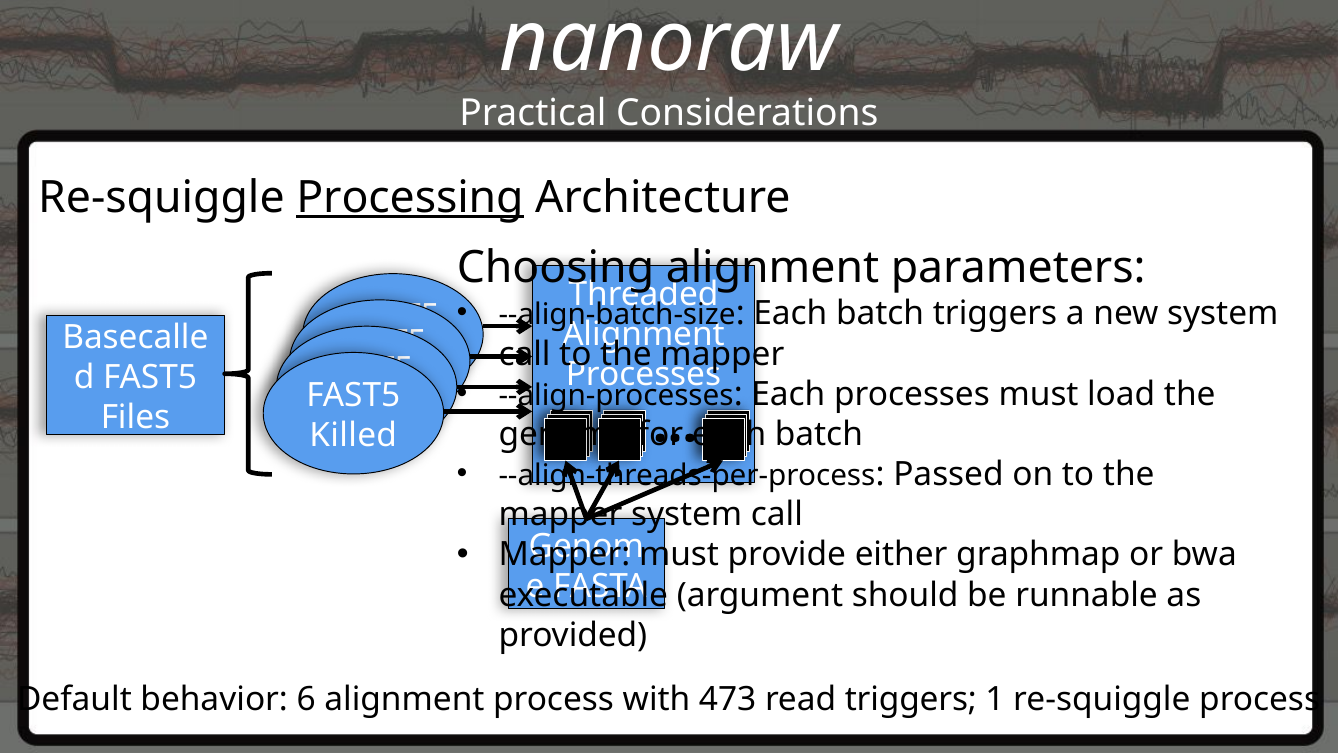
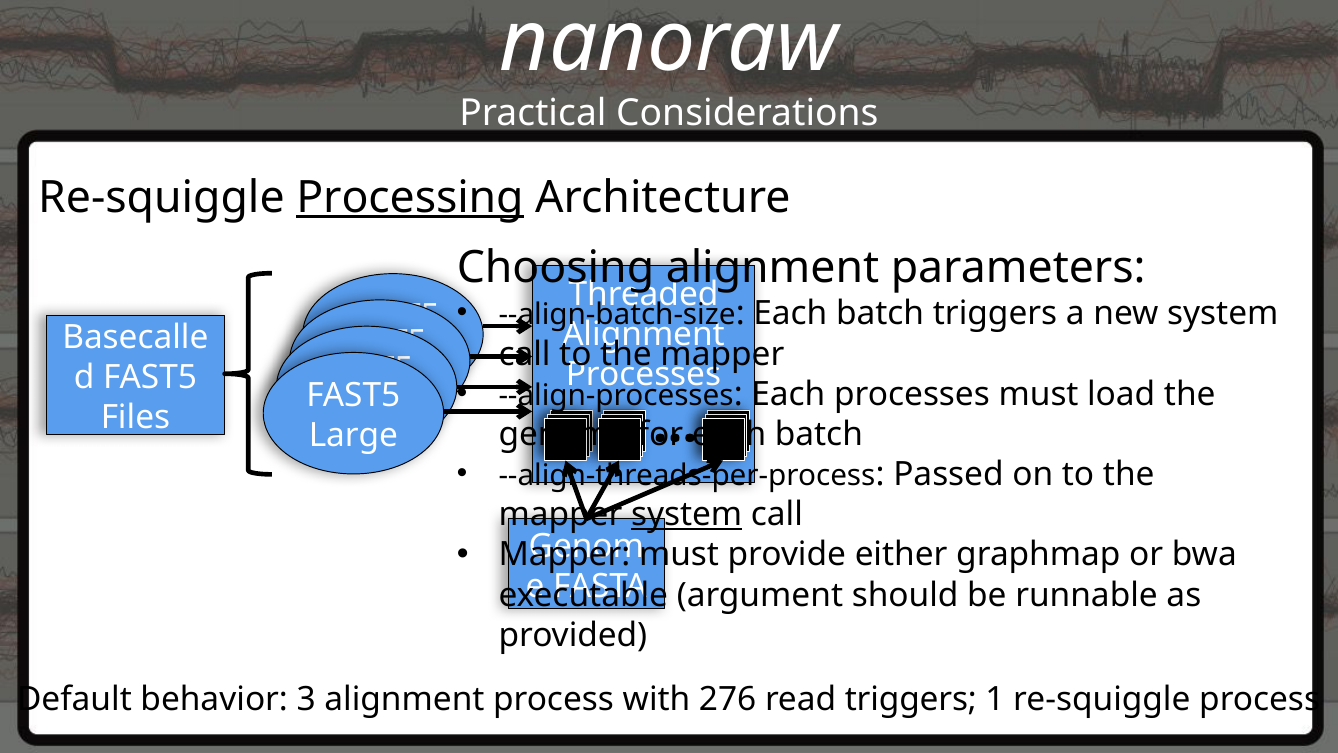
Killed: Killed -> Large
system at (687, 514) underline: none -> present
6: 6 -> 3
473: 473 -> 276
